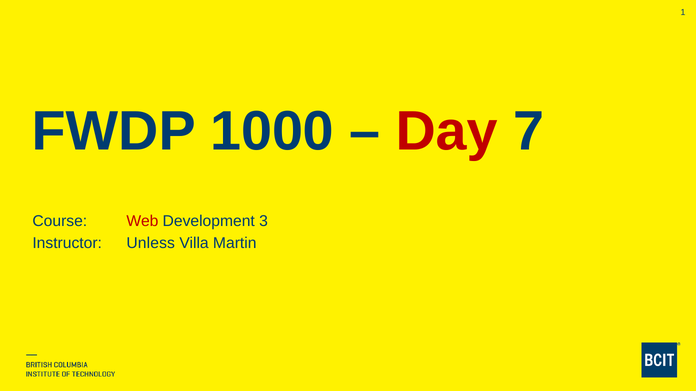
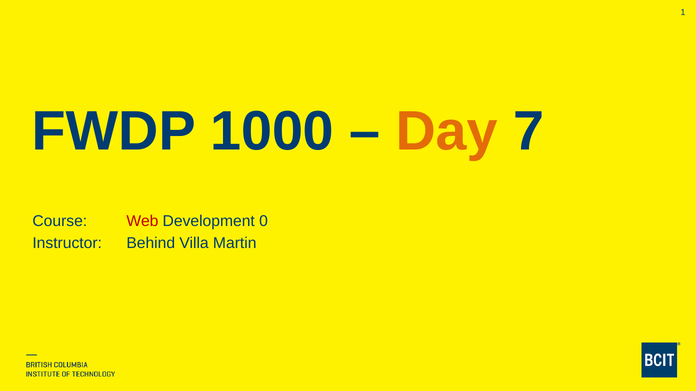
Day colour: red -> orange
3: 3 -> 0
Unless: Unless -> Behind
